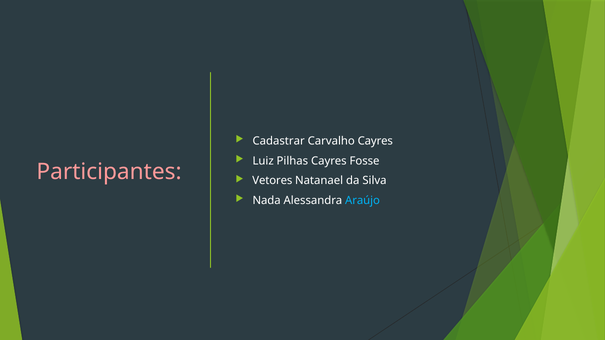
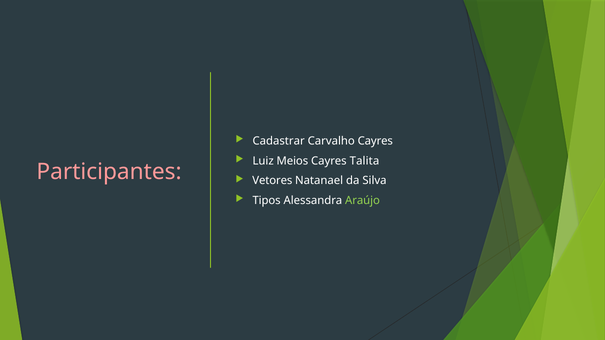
Pilhas: Pilhas -> Meios
Fosse: Fosse -> Talita
Nada: Nada -> Tipos
Araújo colour: light blue -> light green
